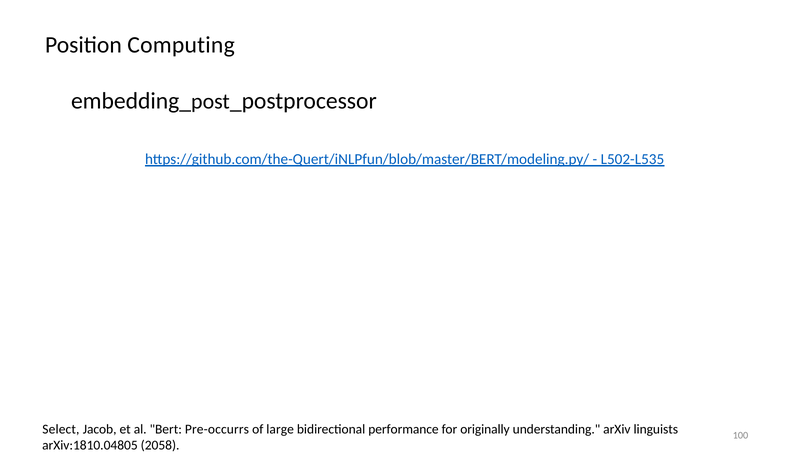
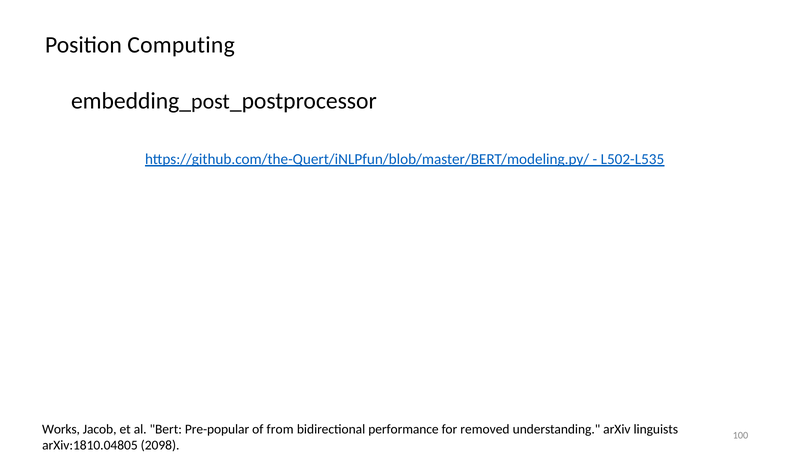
Select: Select -> Works
Pre-occurrs: Pre-occurrs -> Pre-popular
large: large -> from
originally: originally -> removed
2058: 2058 -> 2098
